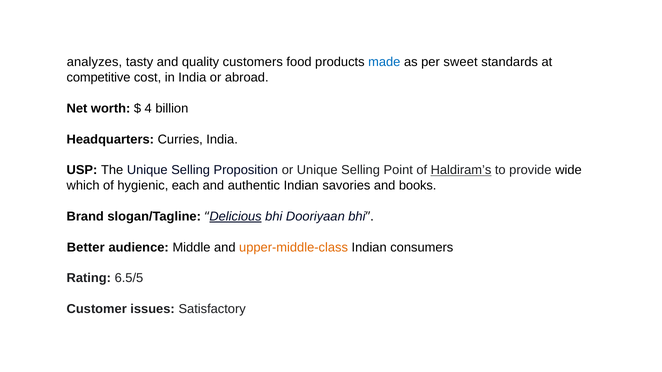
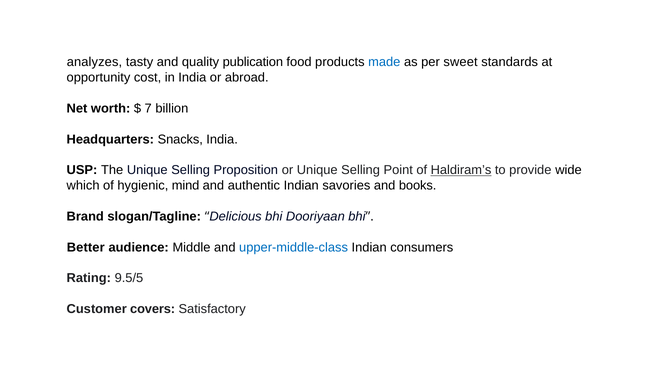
customers: customers -> publication
competitive: competitive -> opportunity
4: 4 -> 7
Curries: Curries -> Snacks
each: each -> mind
Delicious underline: present -> none
upper-middle-class colour: orange -> blue
6.5/5: 6.5/5 -> 9.5/5
issues: issues -> covers
